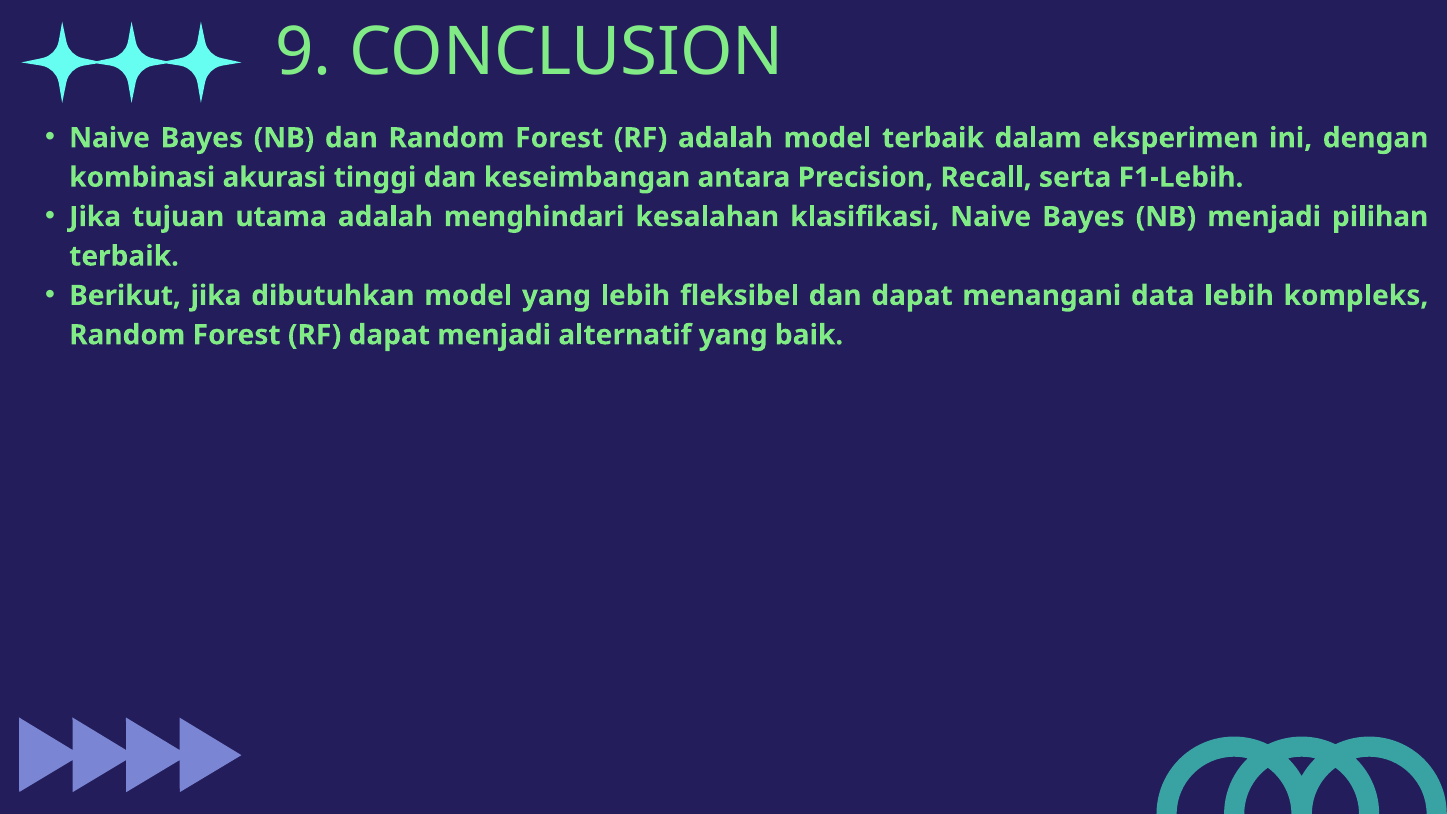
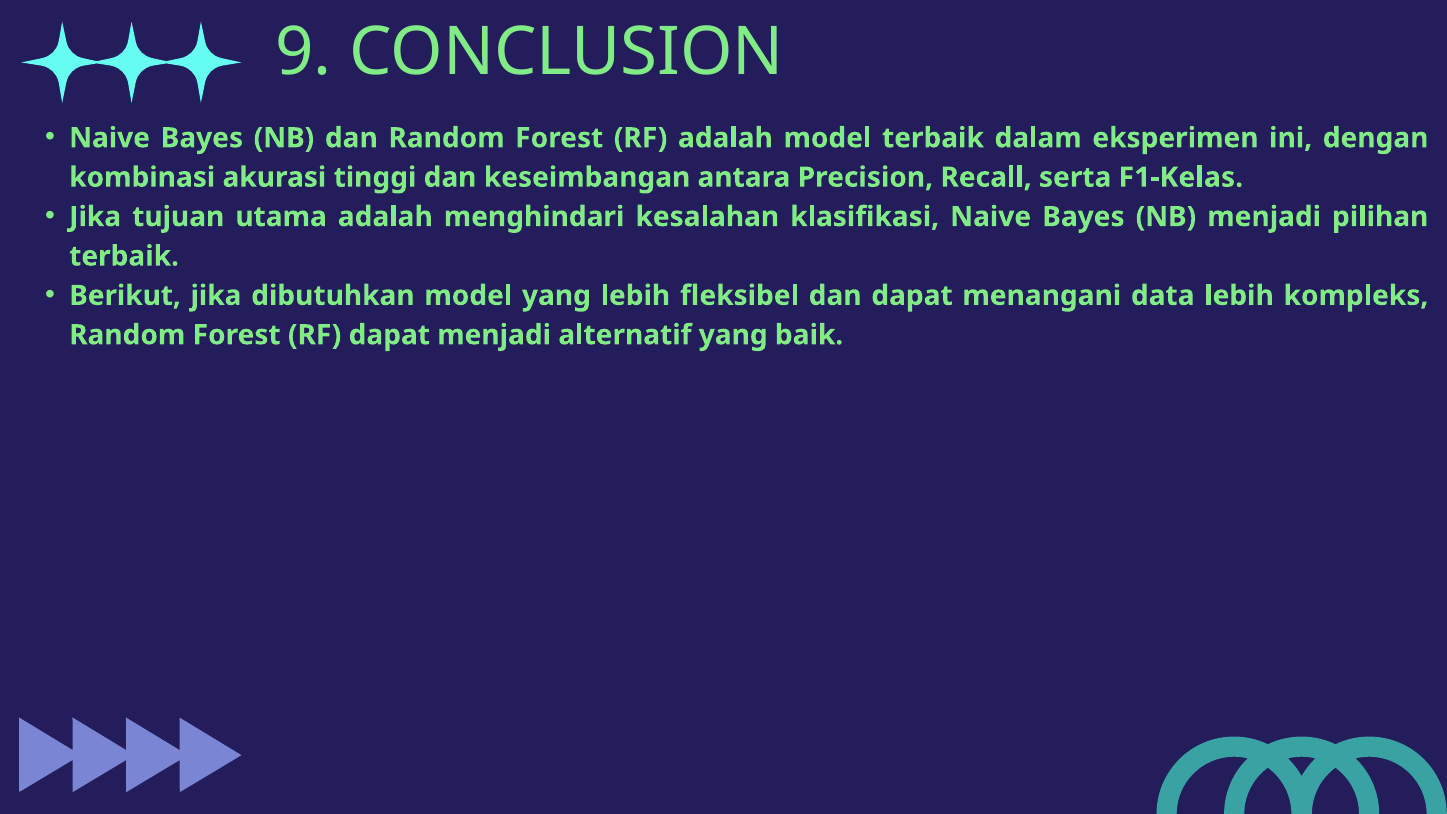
F1-Lebih: F1-Lebih -> F1-Kelas
